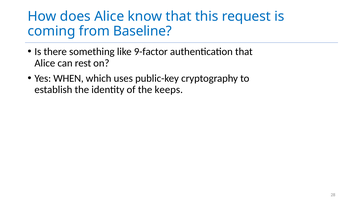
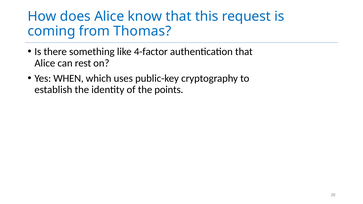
Baseline: Baseline -> Thomas
9-factor: 9-factor -> 4-factor
keeps: keeps -> points
